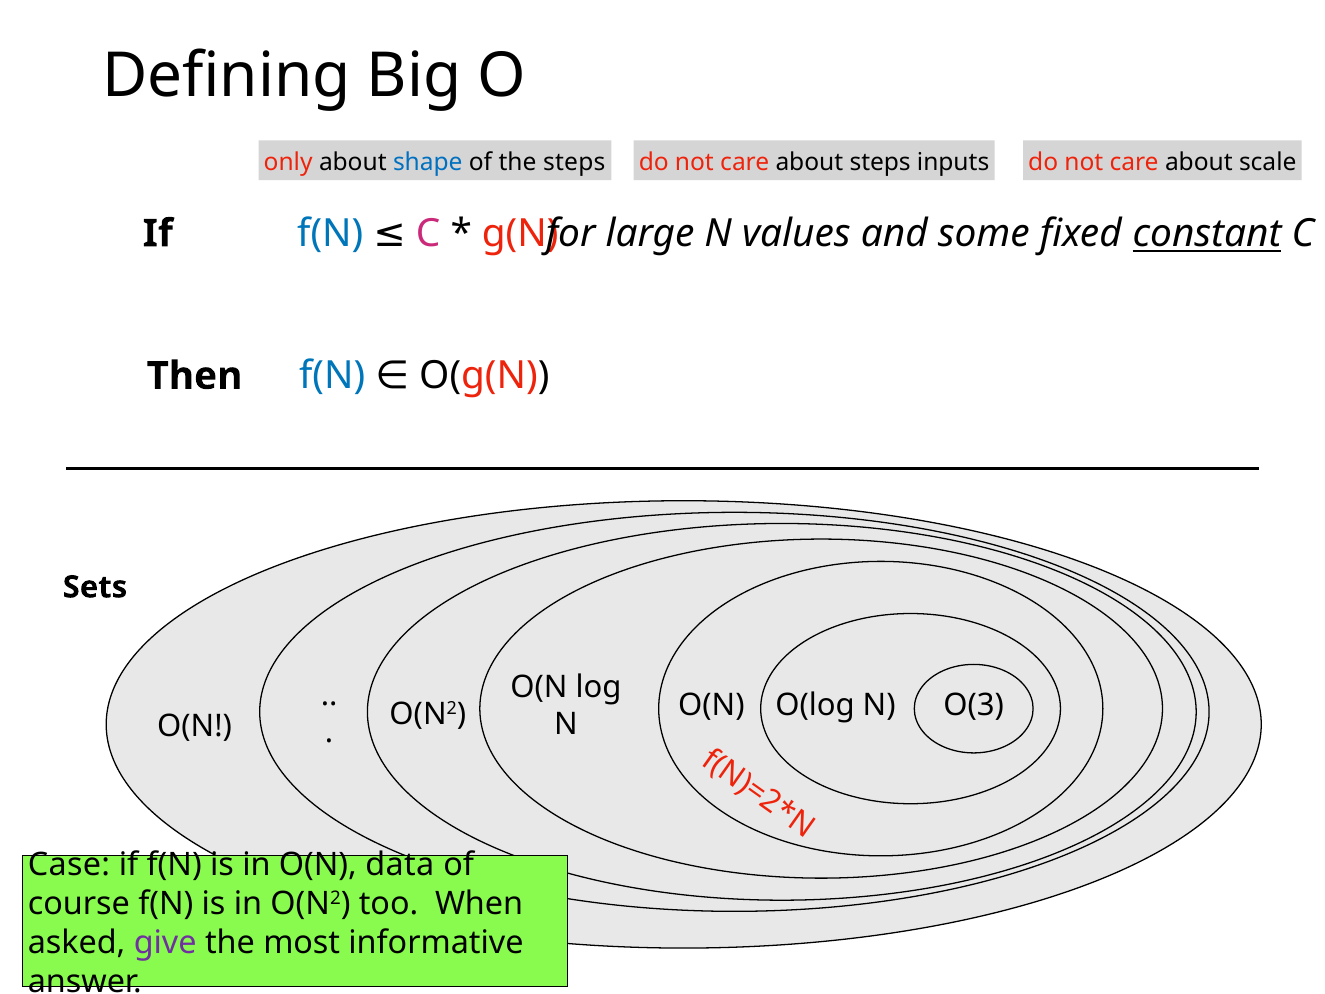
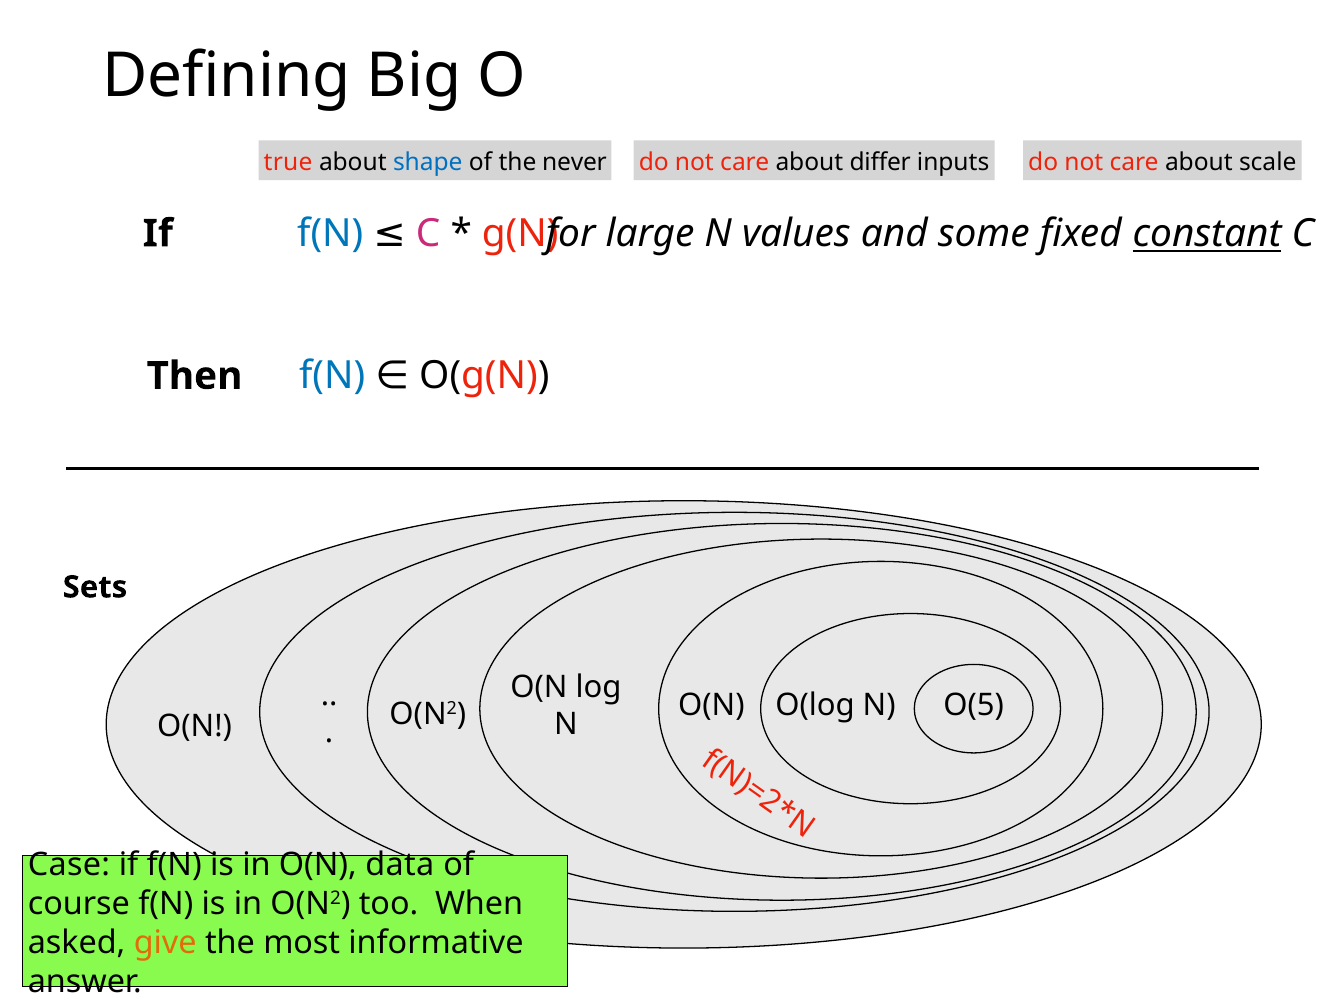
only: only -> true
the steps: steps -> never
about steps: steps -> differ
O(3: O(3 -> O(5
give colour: purple -> orange
